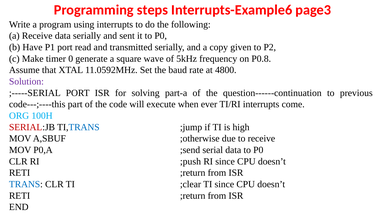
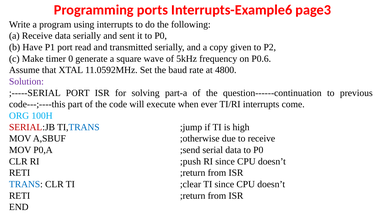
steps: steps -> ports
P0.8: P0.8 -> P0.6
